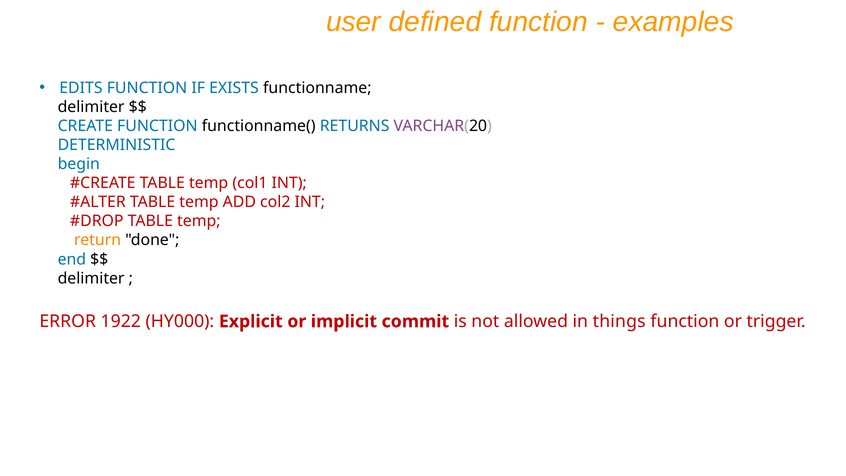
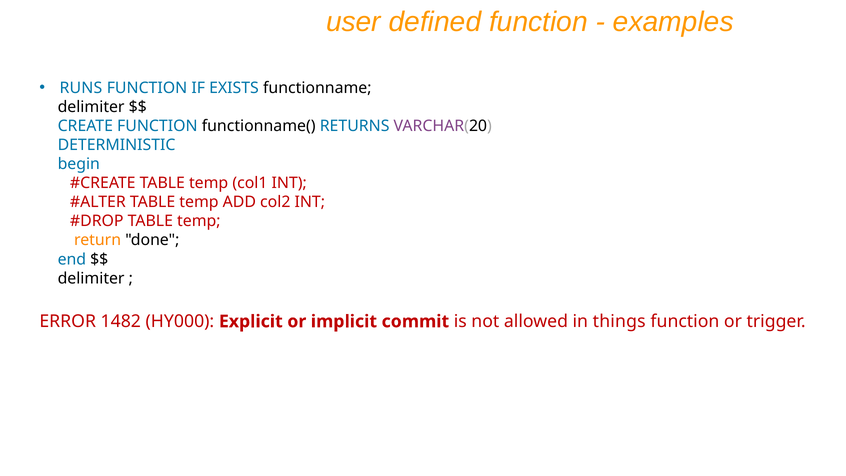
EDITS: EDITS -> RUNS
1922: 1922 -> 1482
